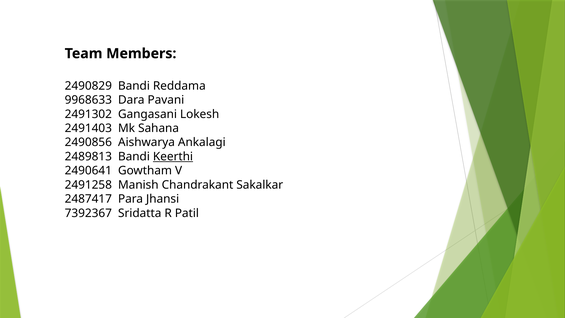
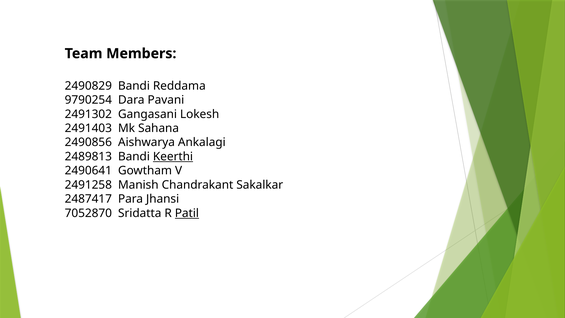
9968633: 9968633 -> 9790254
7392367: 7392367 -> 7052870
Patil underline: none -> present
